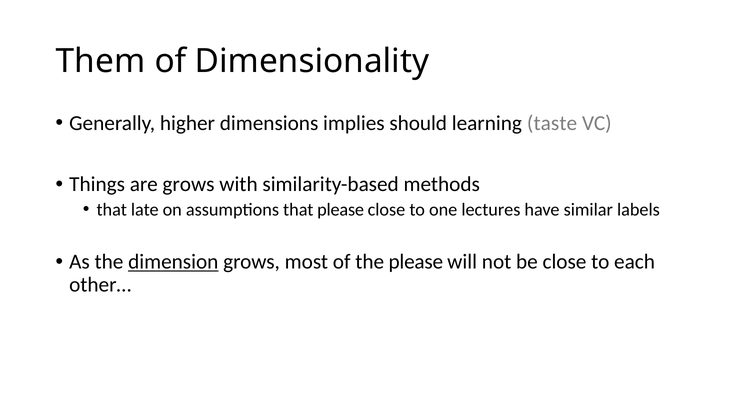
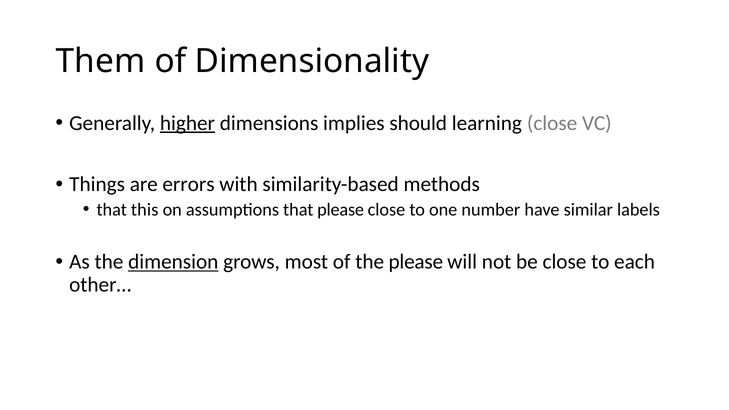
higher underline: none -> present
learning taste: taste -> close
are grows: grows -> errors
late: late -> this
lectures: lectures -> number
